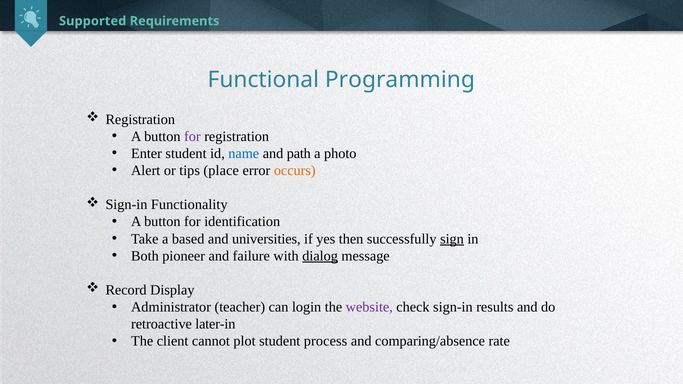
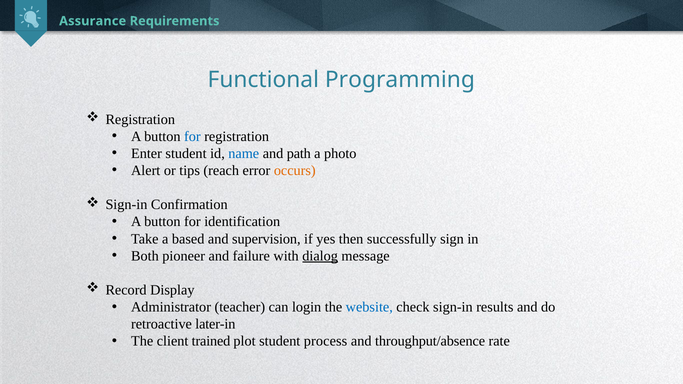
Supported: Supported -> Assurance
for at (192, 136) colour: purple -> blue
place: place -> reach
Functionality: Functionality -> Confirmation
universities: universities -> supervision
sign underline: present -> none
website colour: purple -> blue
cannot: cannot -> trained
comparing/absence: comparing/absence -> throughput/absence
